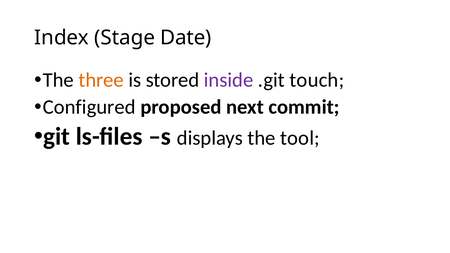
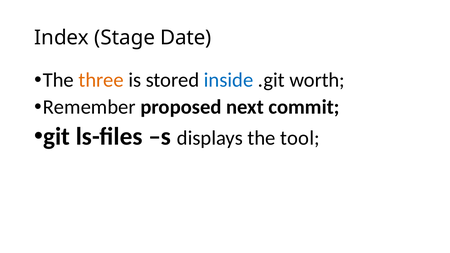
inside colour: purple -> blue
touch: touch -> worth
Configured: Configured -> Remember
